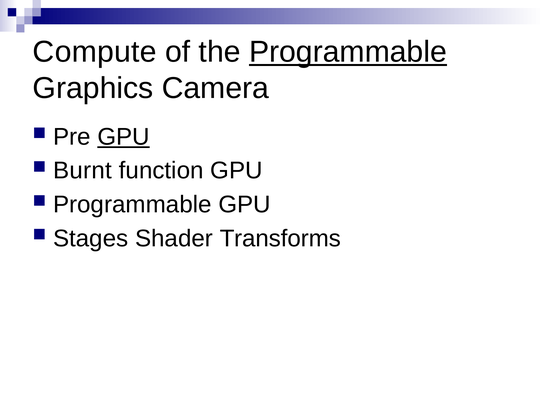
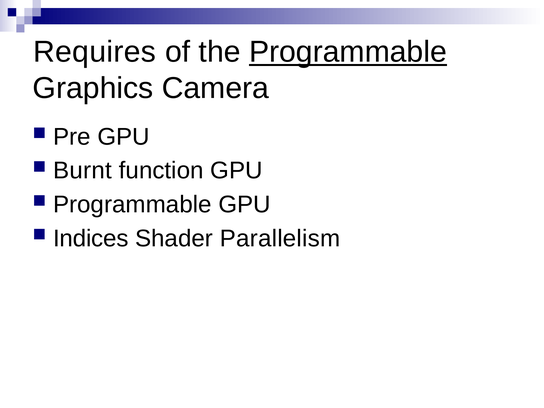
Compute: Compute -> Requires
GPU at (124, 137) underline: present -> none
Stages: Stages -> Indices
Transforms: Transforms -> Parallelism
